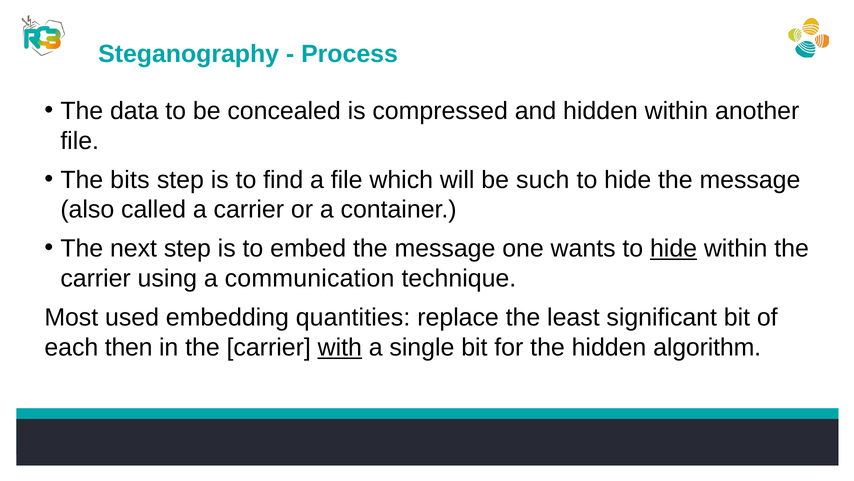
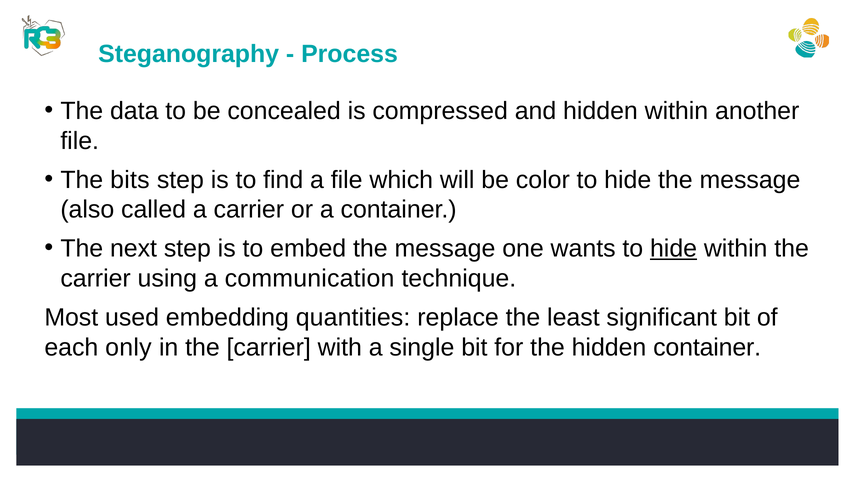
such: such -> color
then: then -> only
with underline: present -> none
hidden algorithm: algorithm -> container
